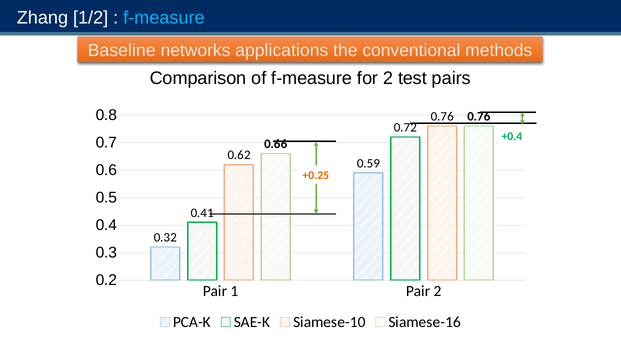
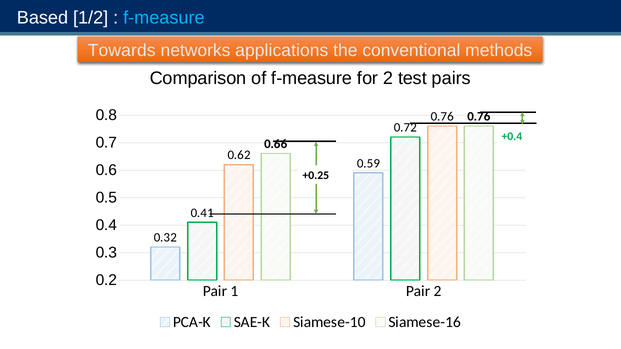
Zhang: Zhang -> Based
Baseline: Baseline -> Towards
+0.25 colour: orange -> black
